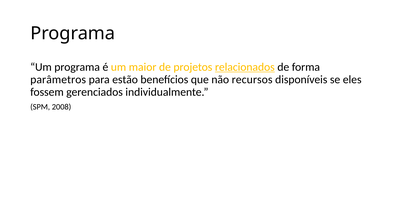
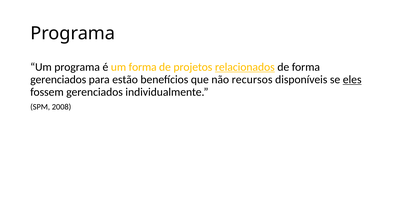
um maior: maior -> forma
parâmetros at (58, 80): parâmetros -> gerenciados
eles underline: none -> present
